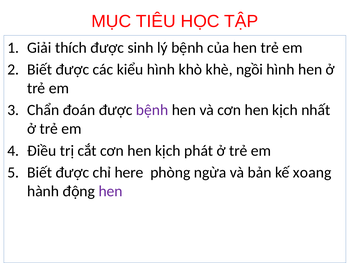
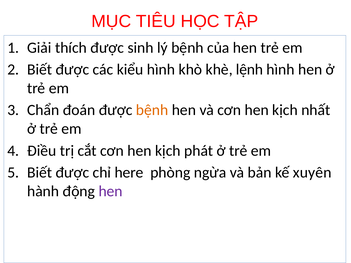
ngồi: ngồi -> lệnh
bệnh at (152, 110) colour: purple -> orange
xoang: xoang -> xuyên
